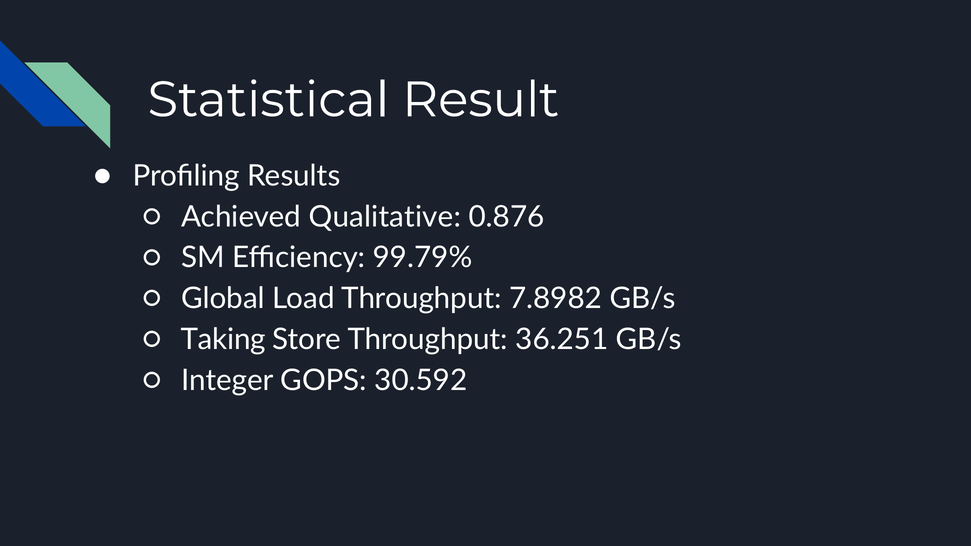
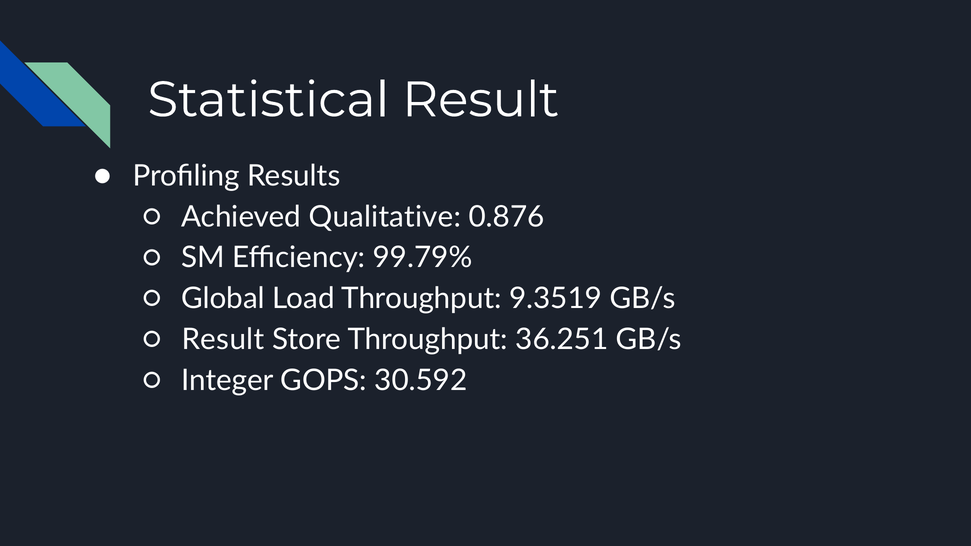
7.8982: 7.8982 -> 9.3519
Taking at (223, 340): Taking -> Result
